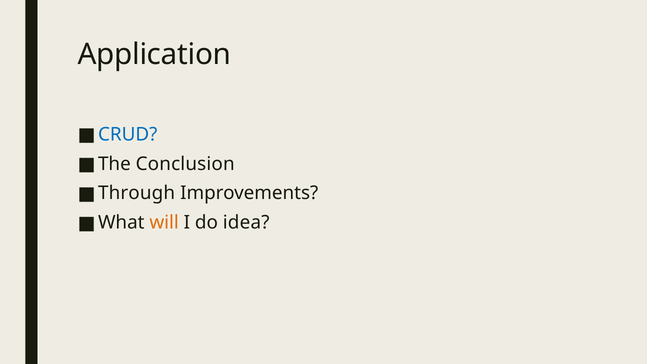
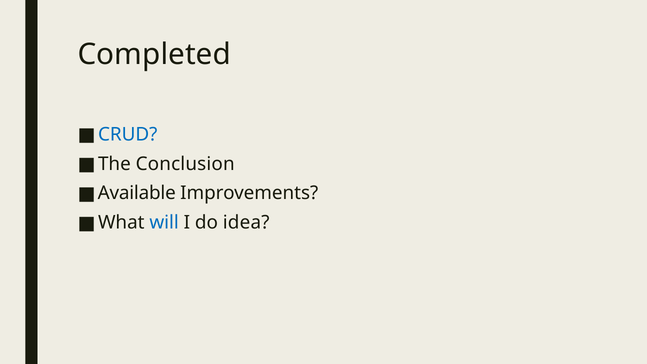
Application: Application -> Completed
Through: Through -> Available
will colour: orange -> blue
